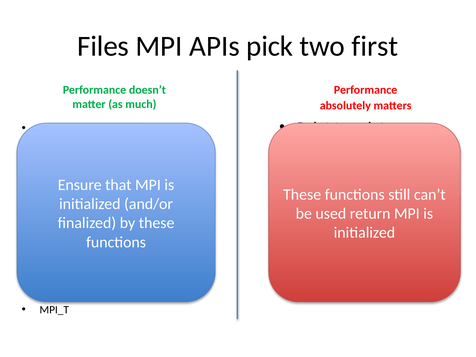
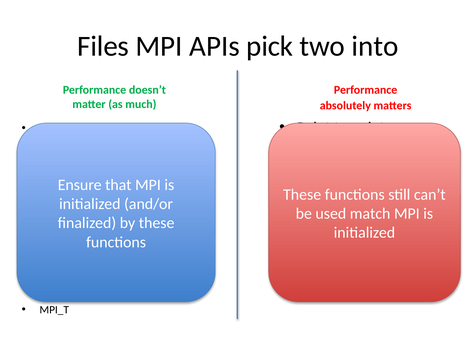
first: first -> into
return: return -> match
